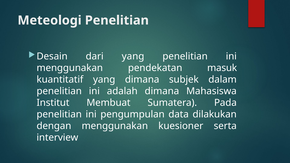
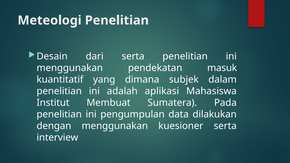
dari yang: yang -> serta
adalah dimana: dimana -> aplikasi
